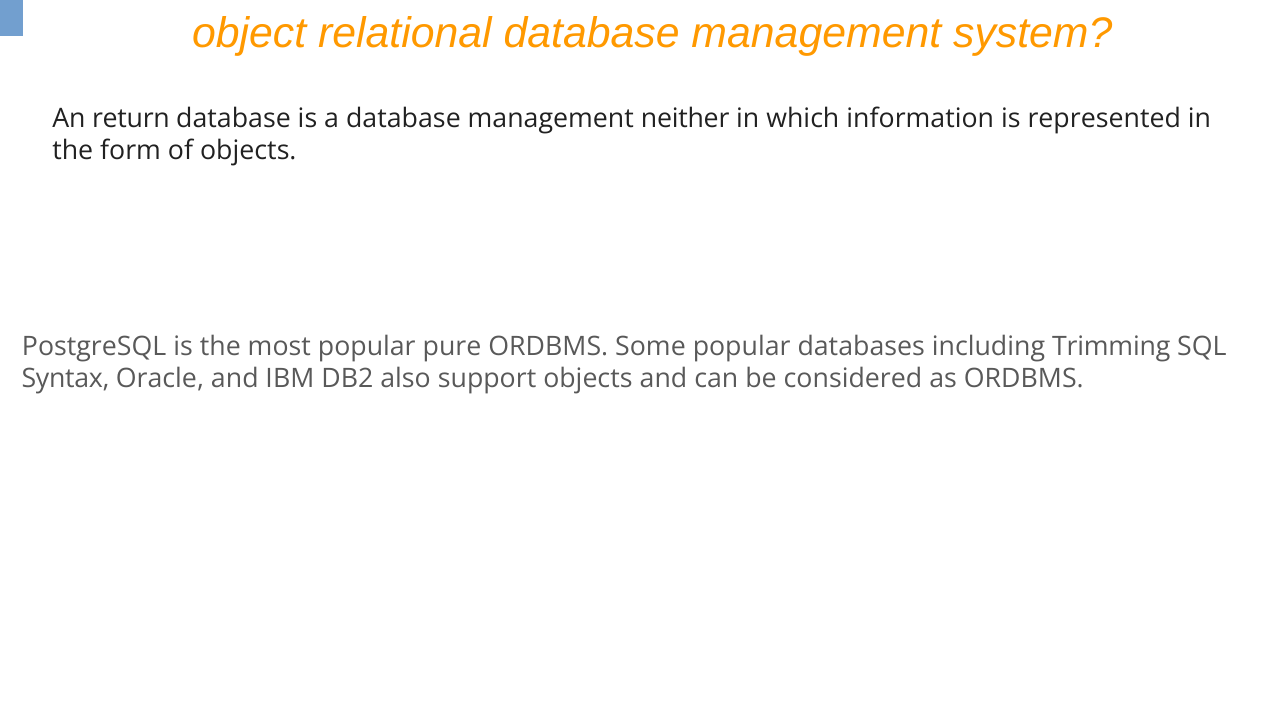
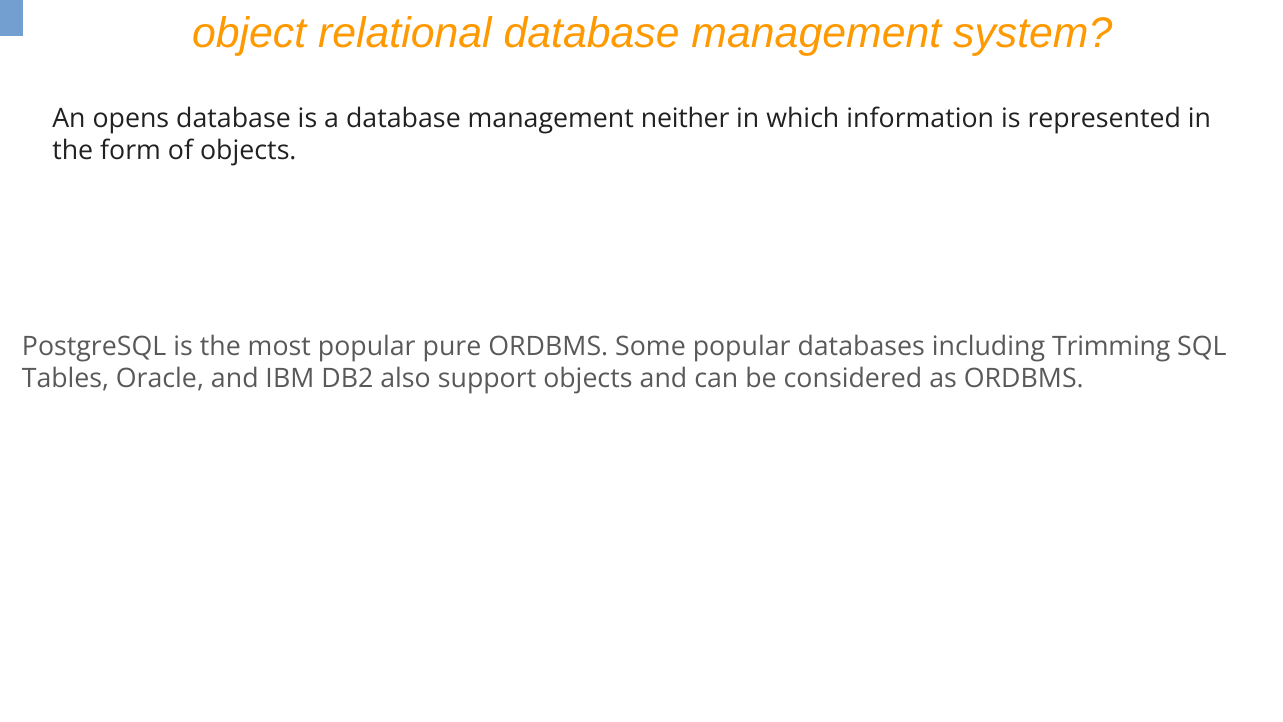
return: return -> opens
Syntax: Syntax -> Tables
